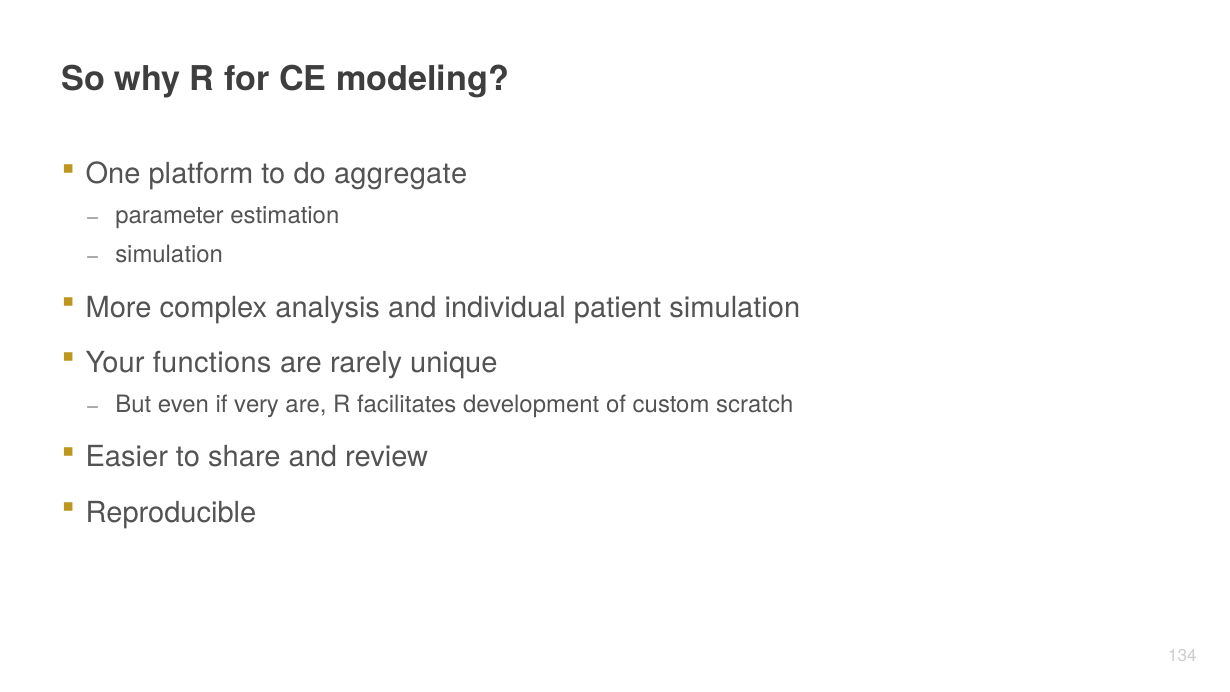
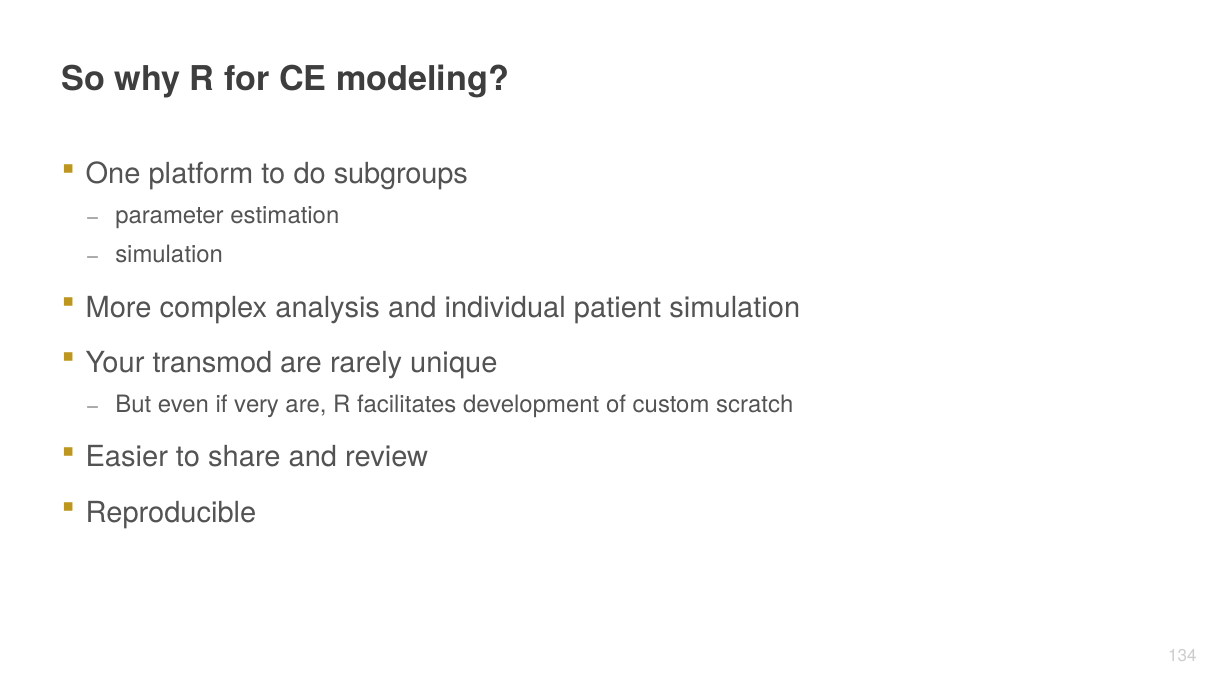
aggregate: aggregate -> subgroups
functions: functions -> transmod
